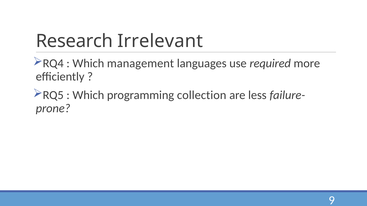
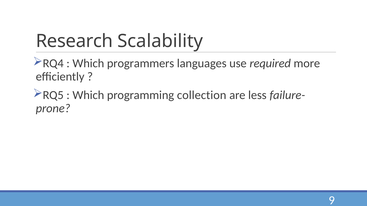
Irrelevant: Irrelevant -> Scalability
management: management -> programmers
